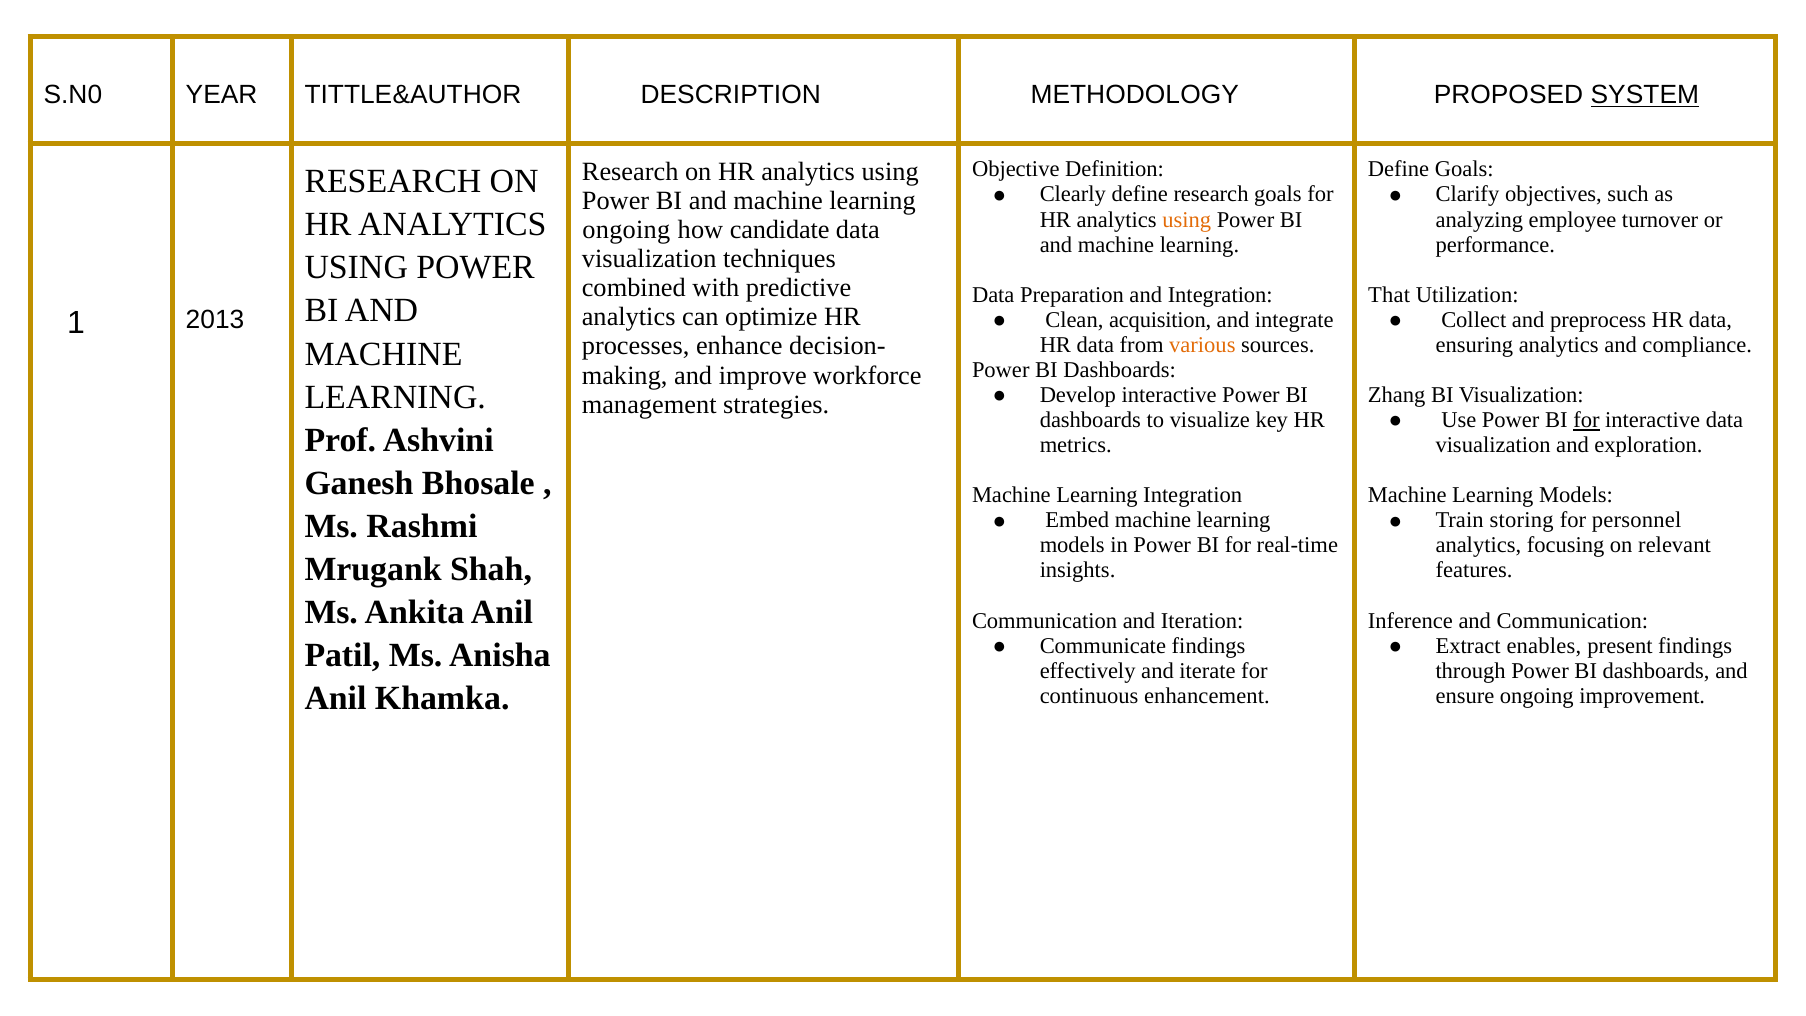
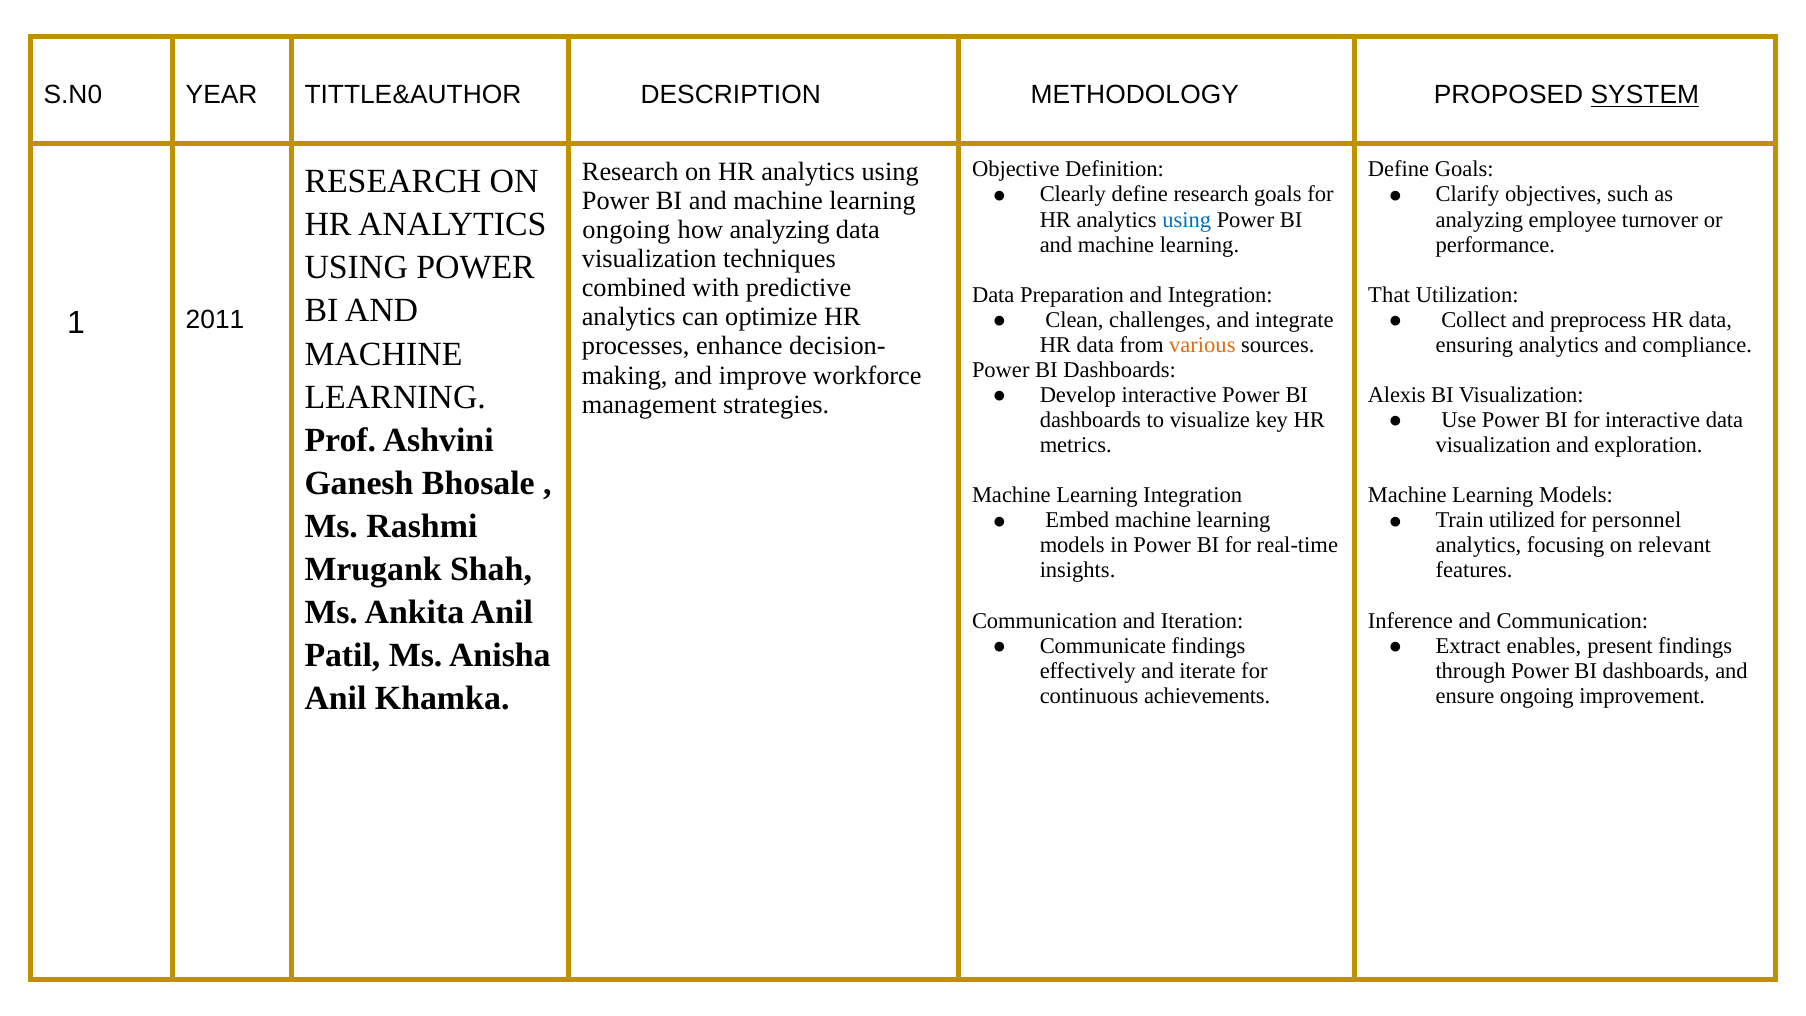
using at (1187, 220) colour: orange -> blue
how candidate: candidate -> analyzing
2013: 2013 -> 2011
acquisition: acquisition -> challenges
Zhang: Zhang -> Alexis
for at (1586, 420) underline: present -> none
storing: storing -> utilized
enhancement: enhancement -> achievements
